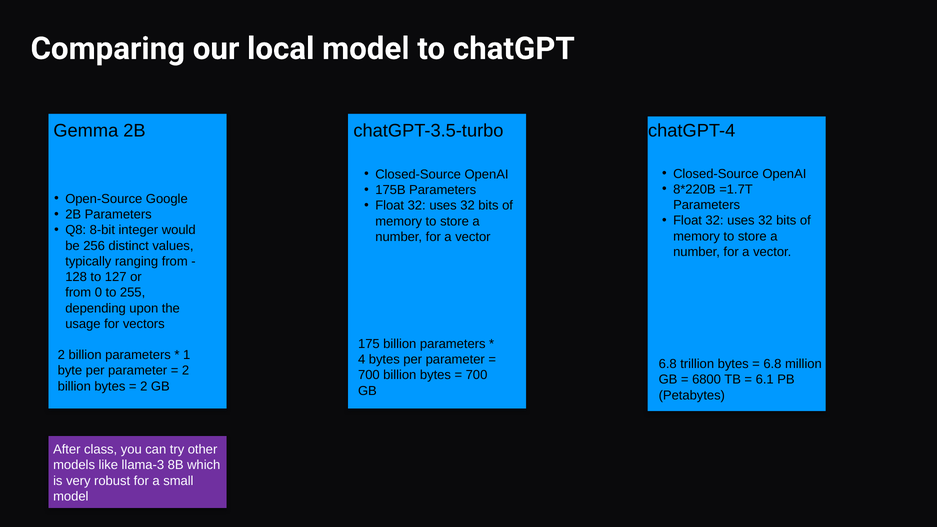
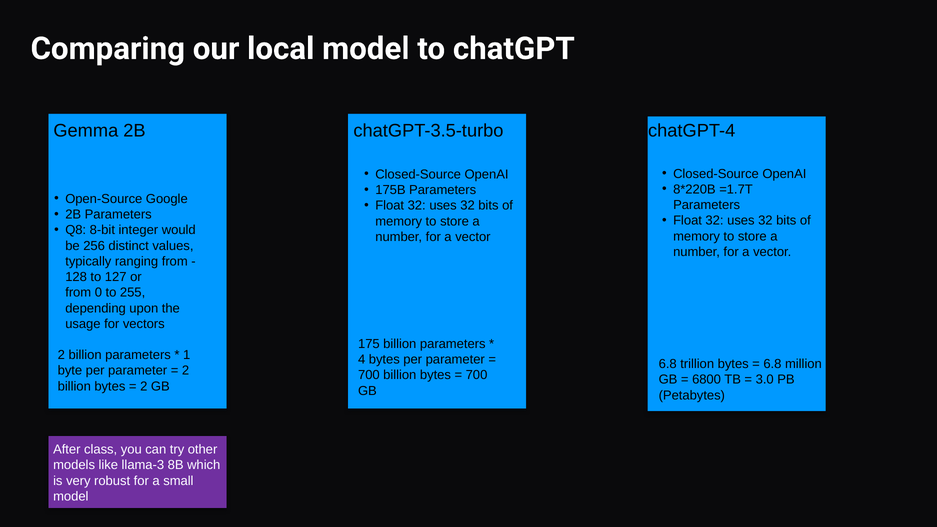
6.1: 6.1 -> 3.0
